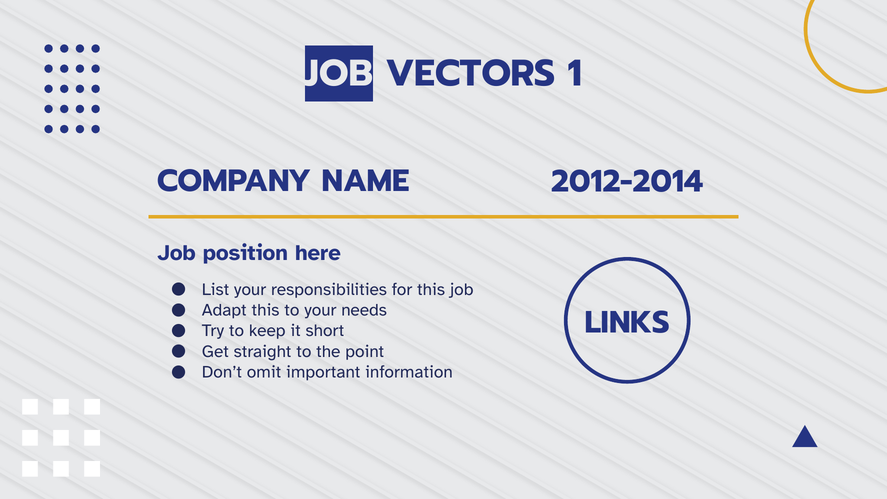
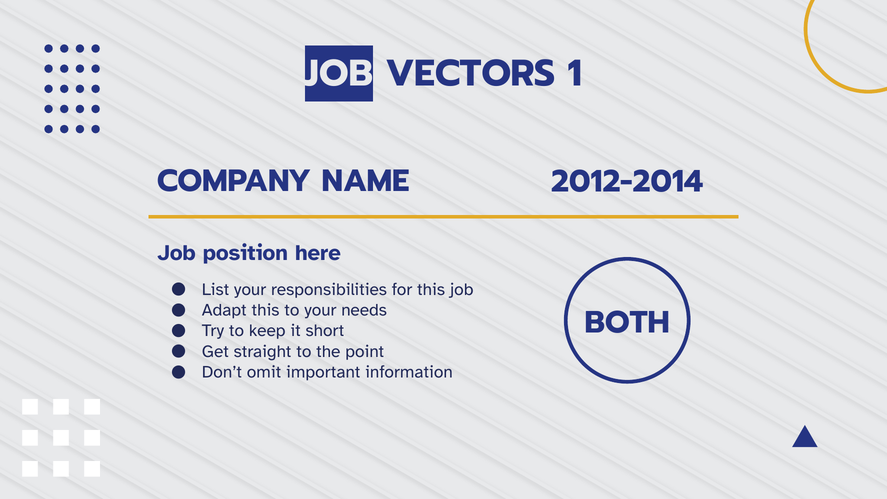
LINKS: LINKS -> BOTH
